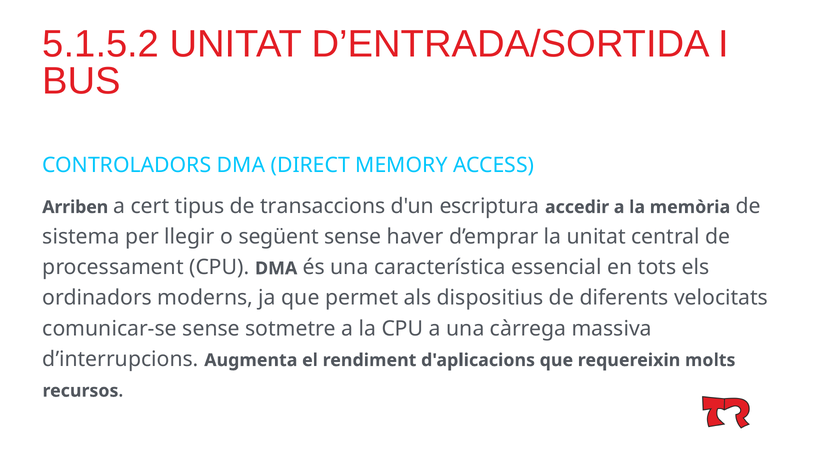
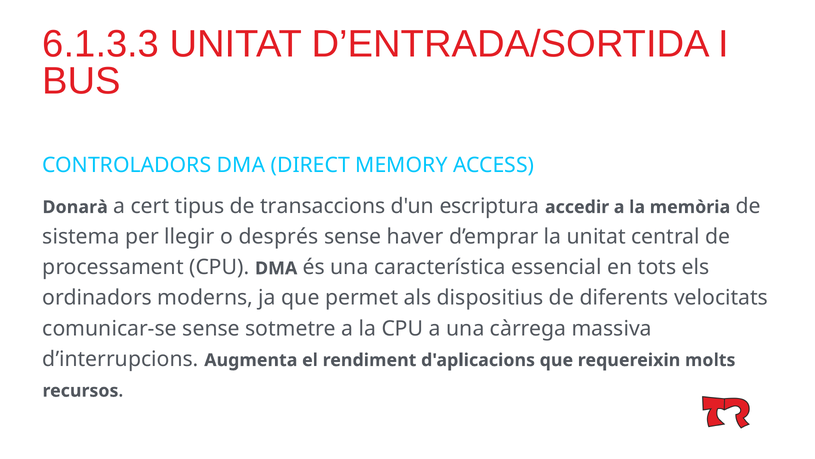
5.1.5.2: 5.1.5.2 -> 6.1.3.3
Arriben: Arriben -> Donarà
següent: següent -> després
